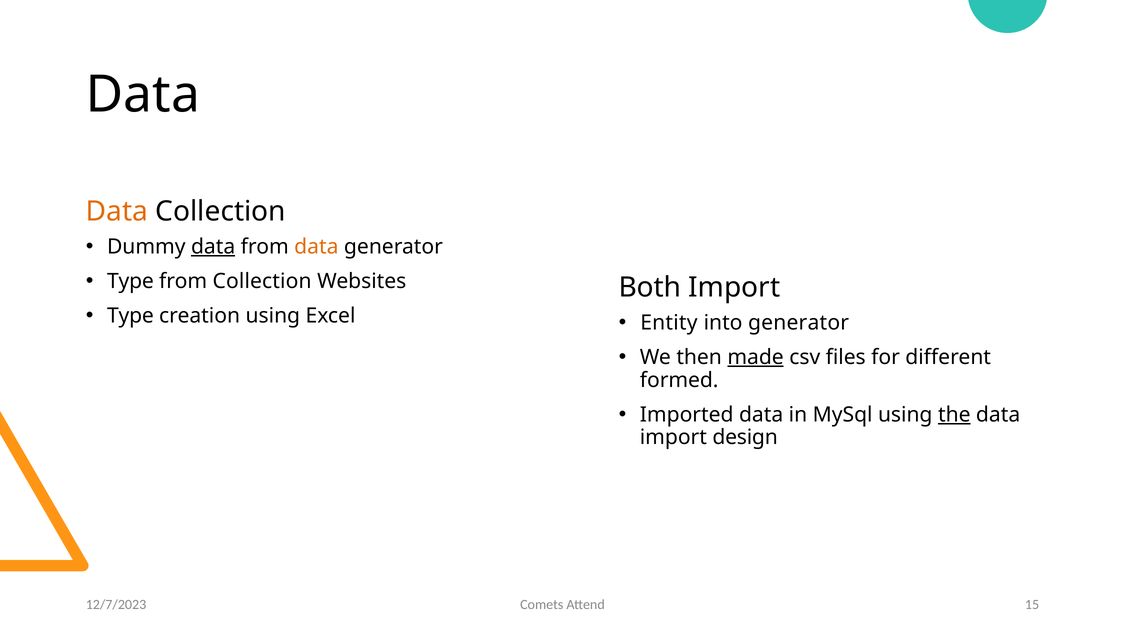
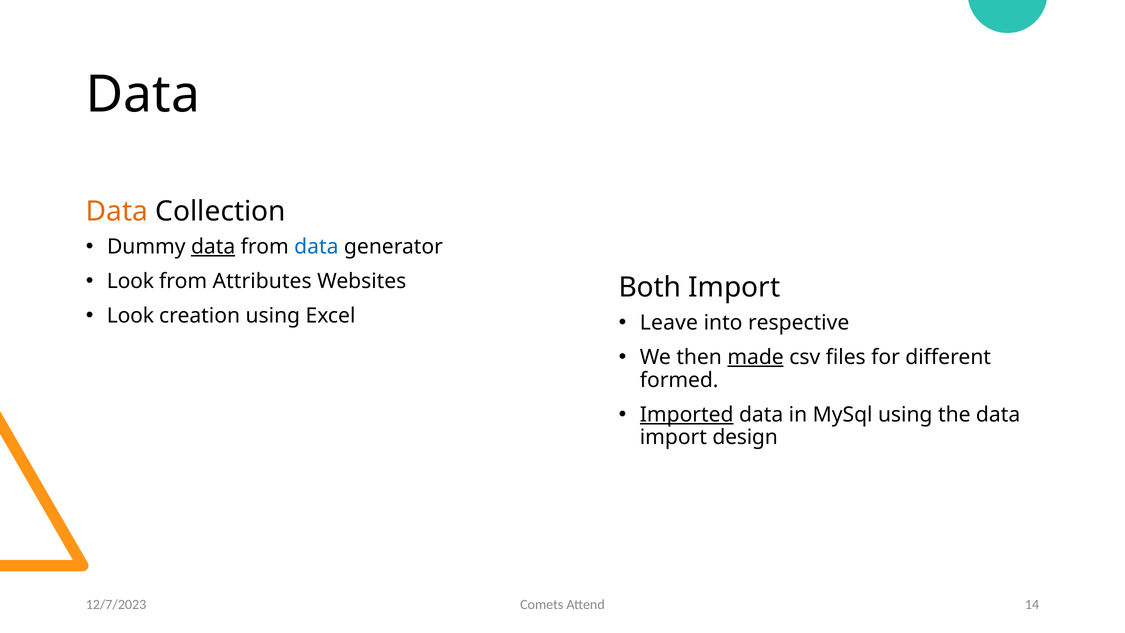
data at (316, 247) colour: orange -> blue
Type at (130, 281): Type -> Look
from Collection: Collection -> Attributes
Type at (130, 316): Type -> Look
Entity: Entity -> Leave
into generator: generator -> respective
Imported underline: none -> present
the underline: present -> none
15: 15 -> 14
